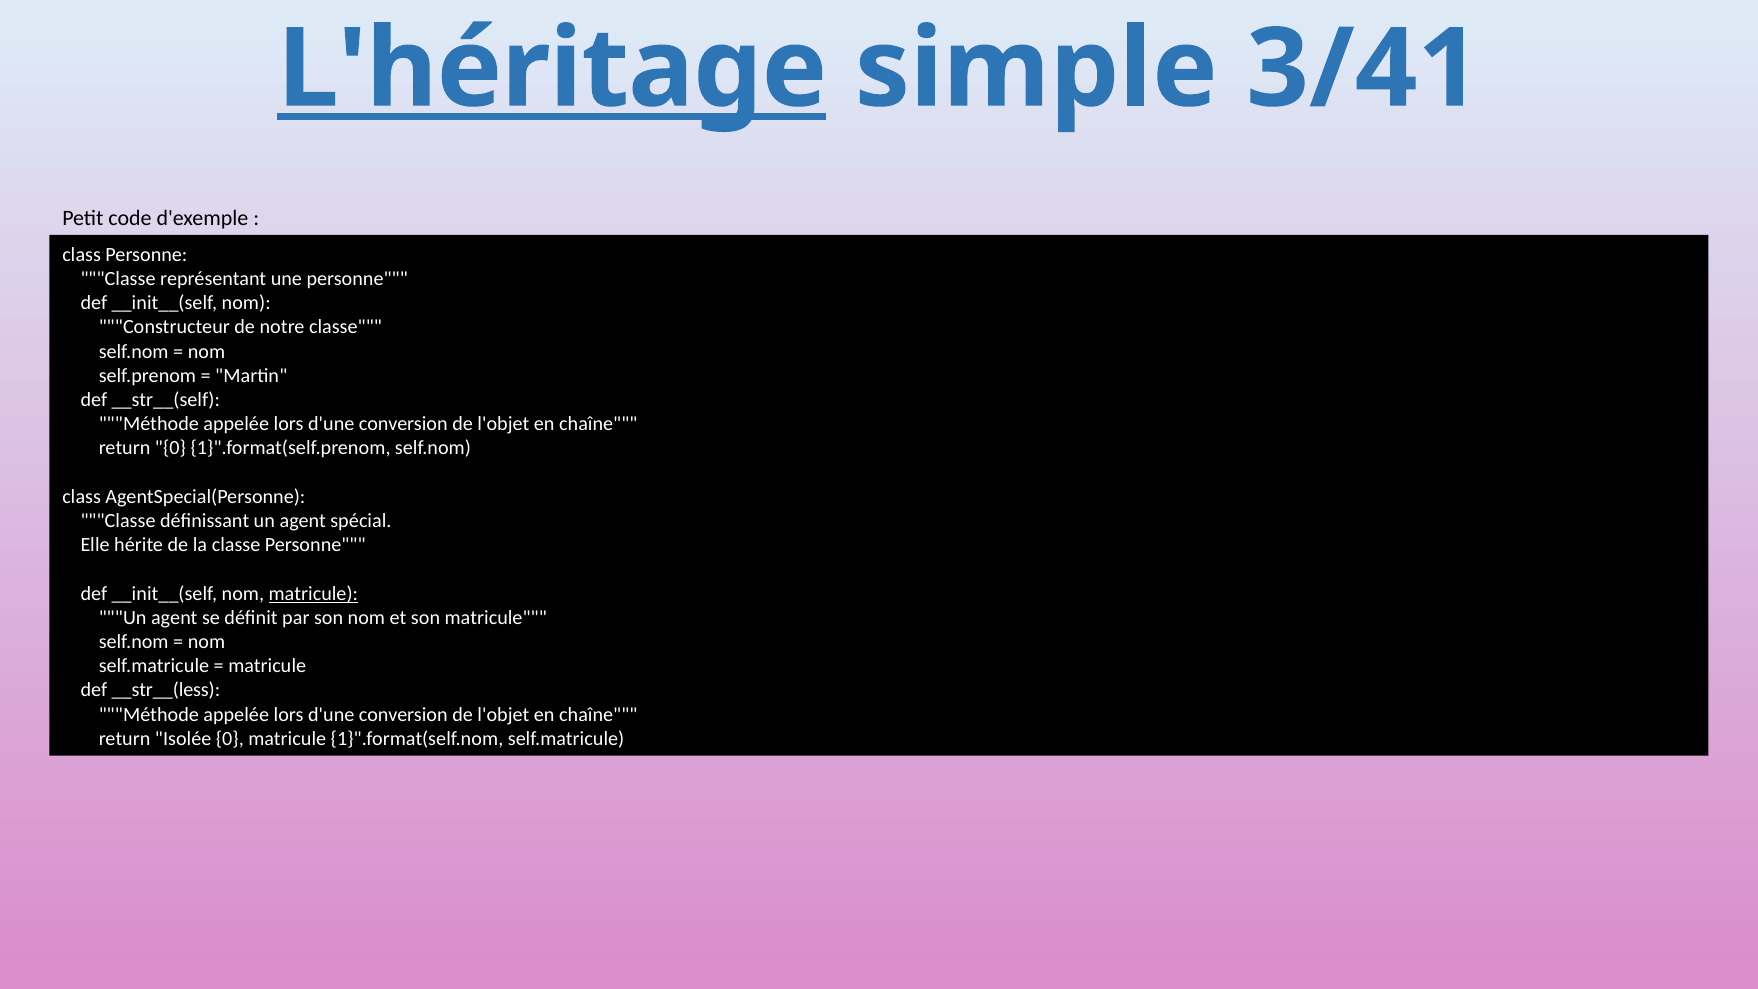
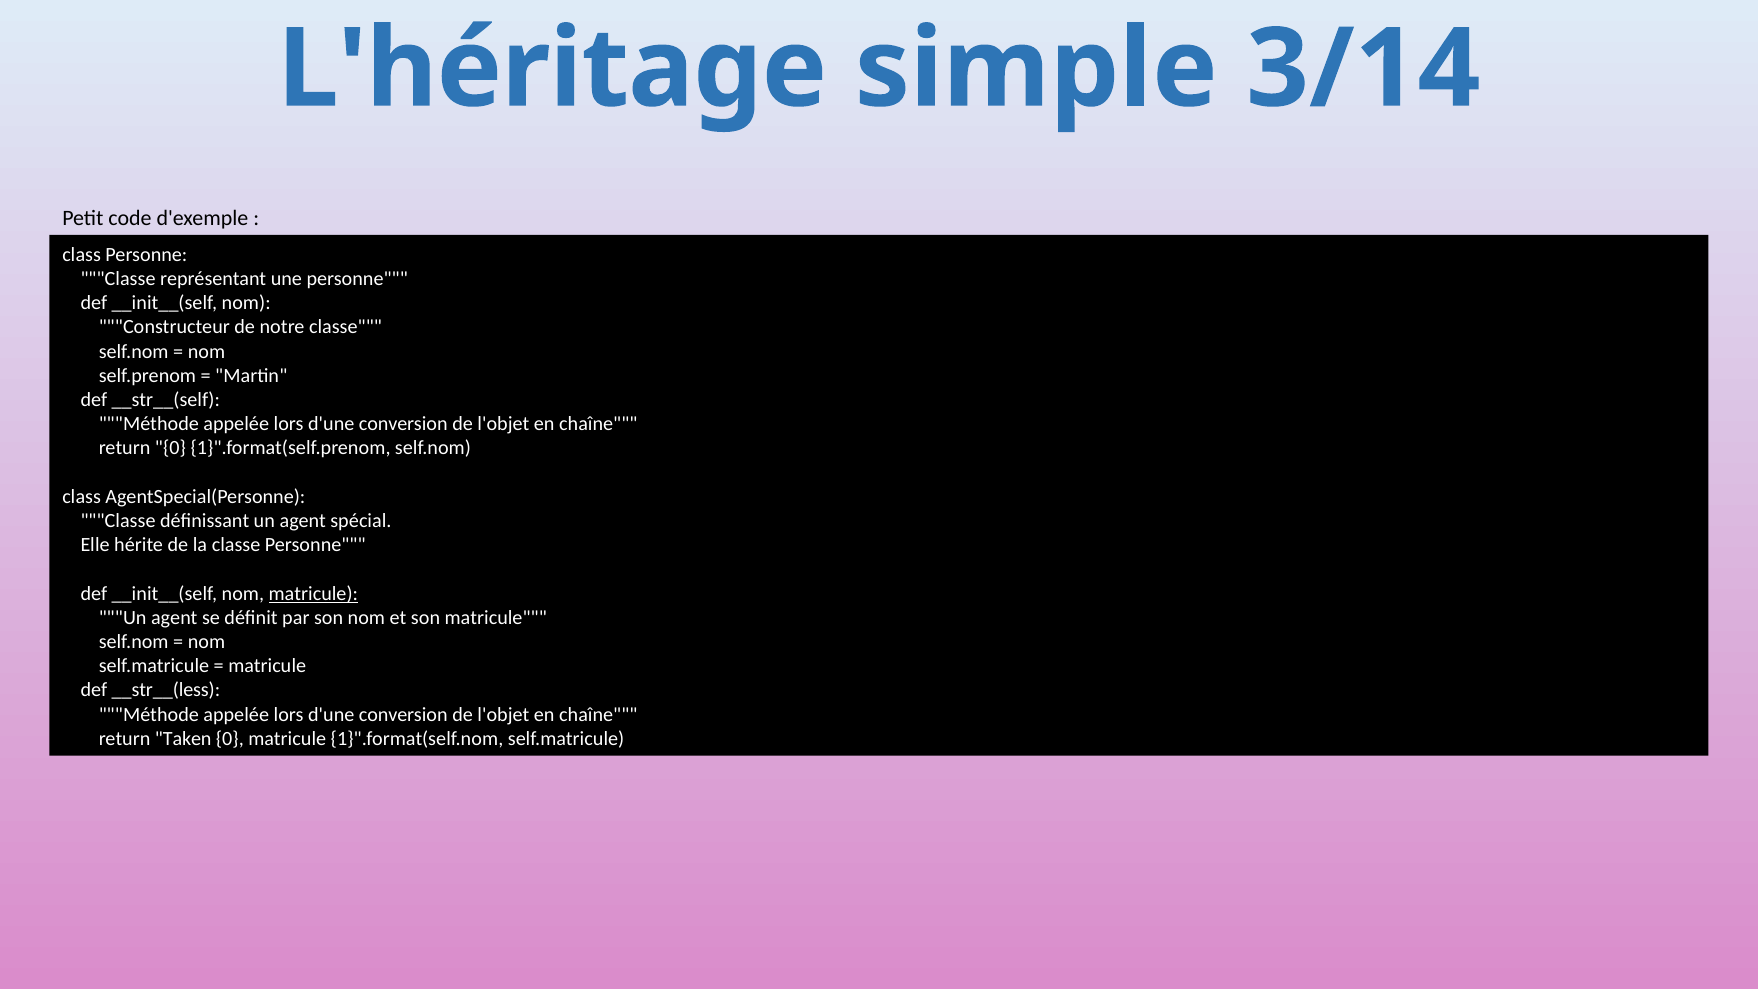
L'héritage underline: present -> none
3/41: 3/41 -> 3/14
Isolée: Isolée -> Taken
